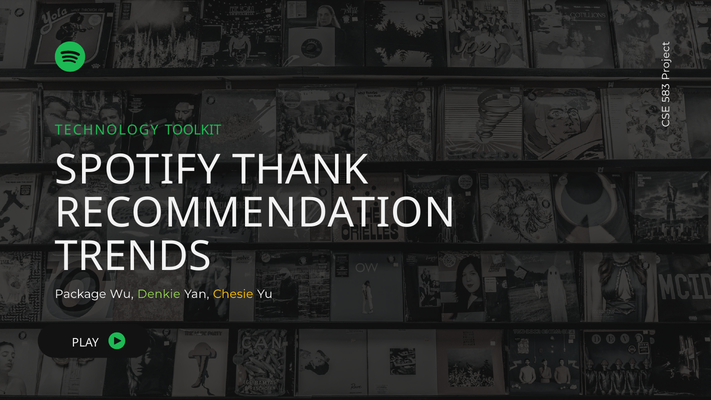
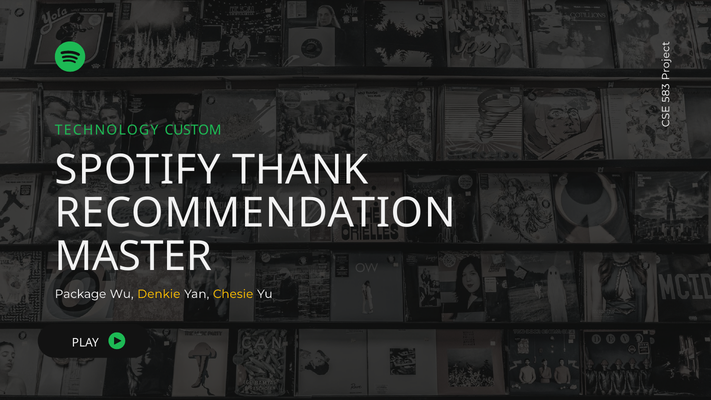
TOOLKIT: TOOLKIT -> CUSTOM
TRENDS: TRENDS -> MASTER
Denkie colour: light green -> yellow
